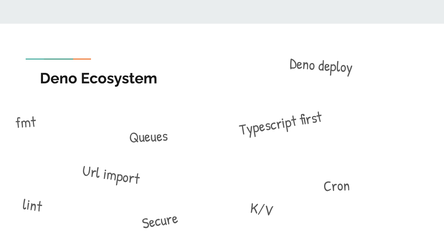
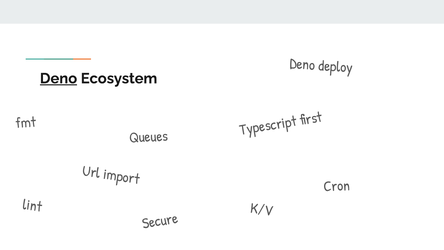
Deno at (59, 78) underline: none -> present
